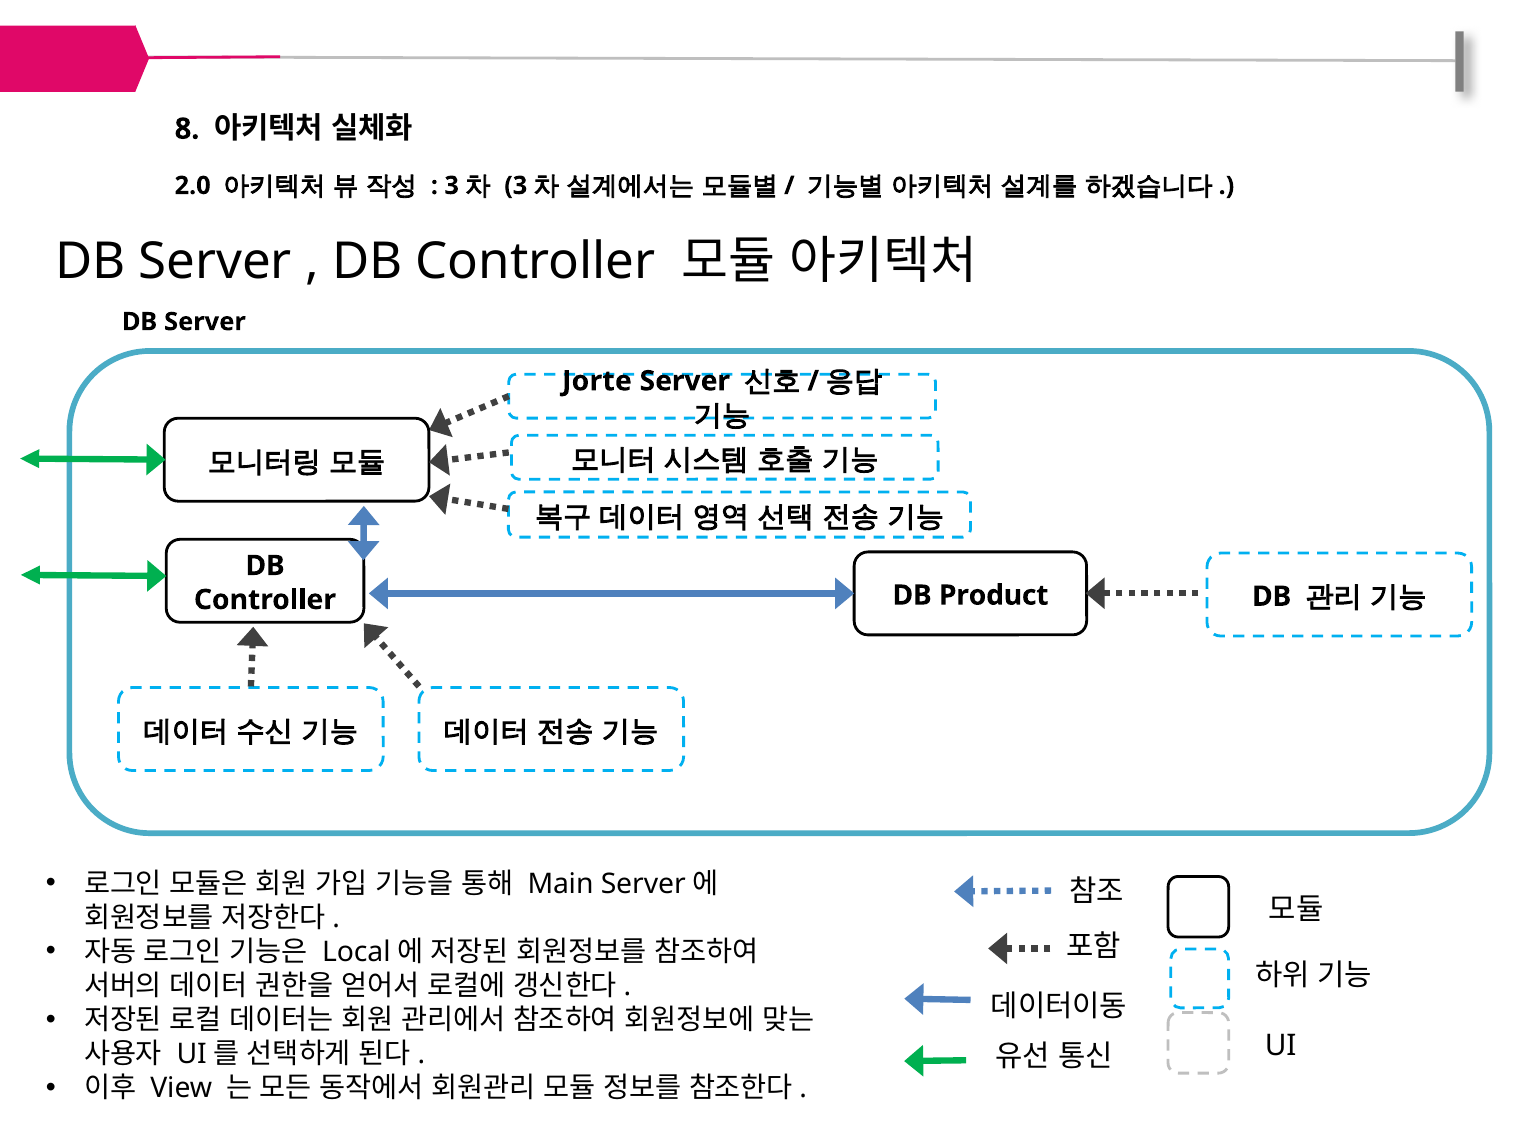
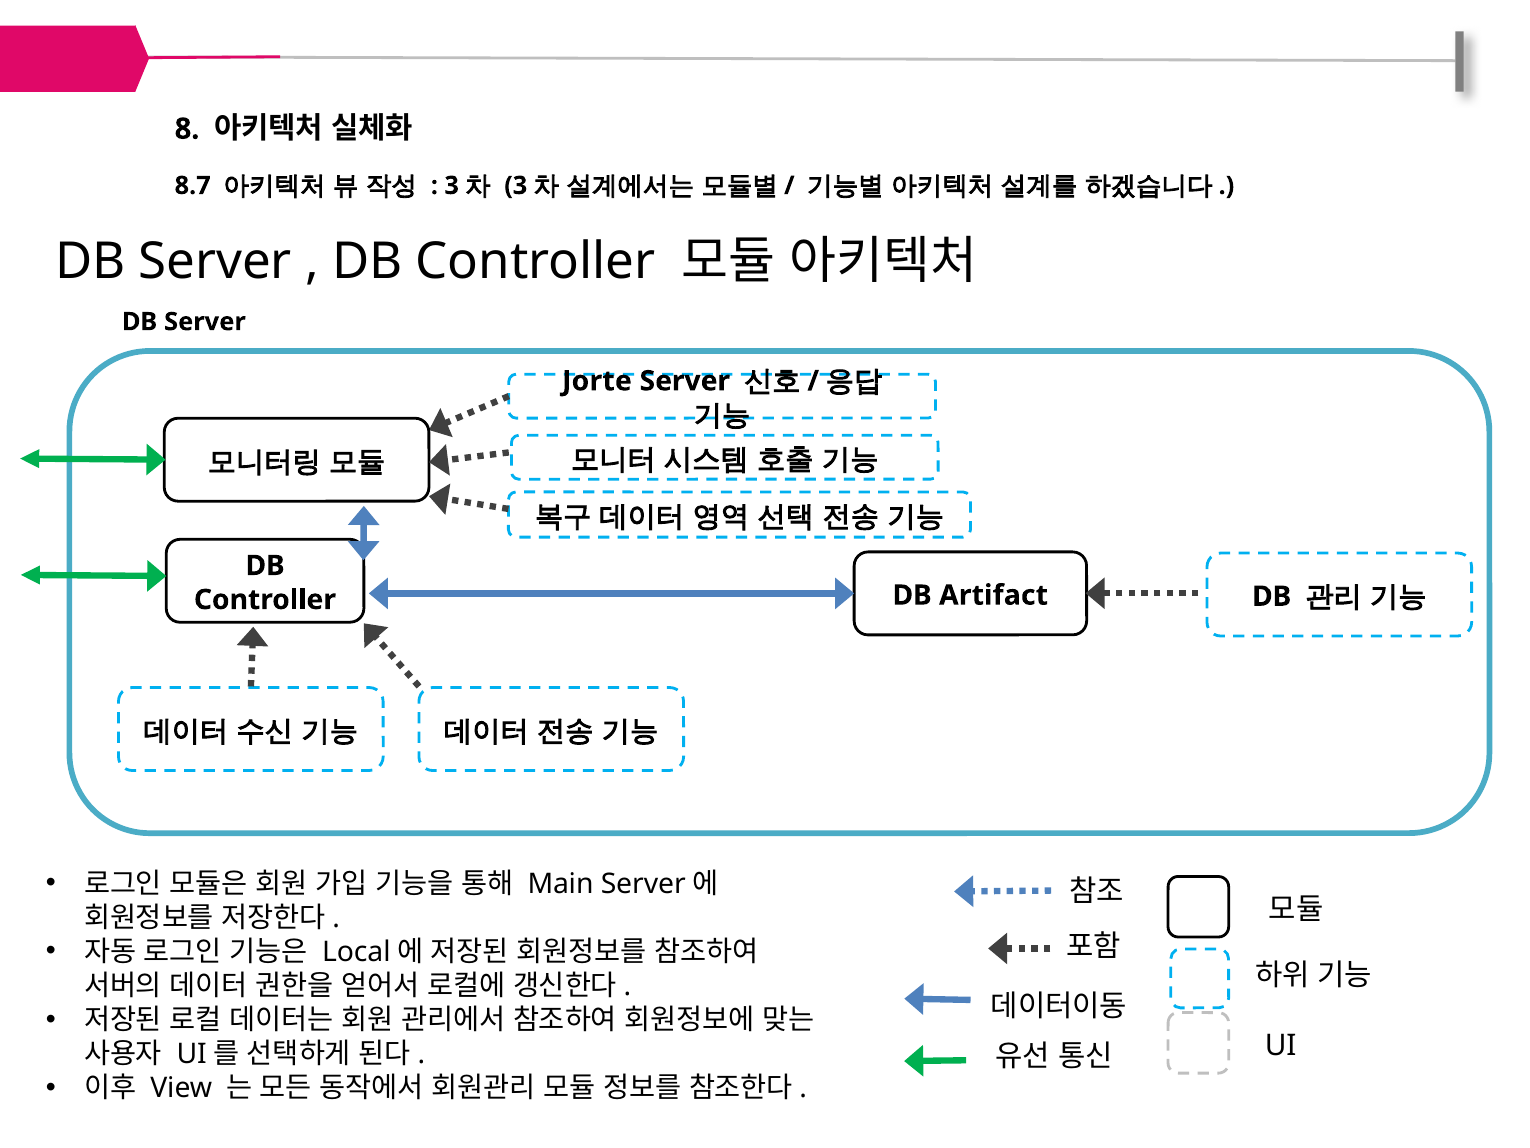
2.0: 2.0 -> 8.7
Product: Product -> Artifact
